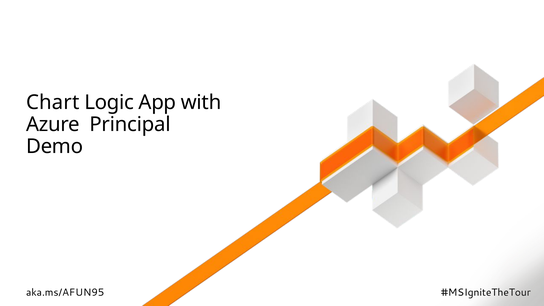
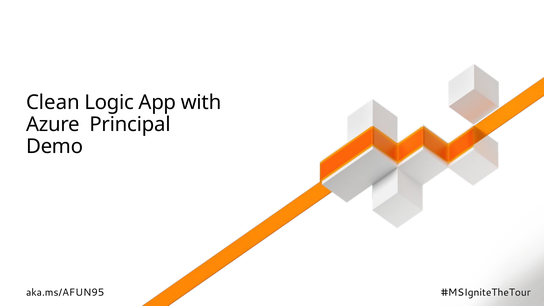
Chart: Chart -> Clean
